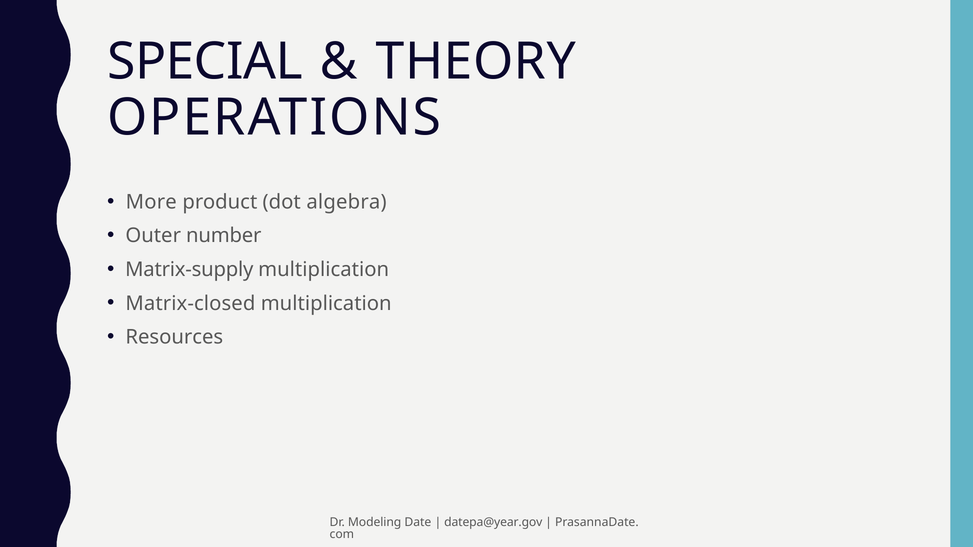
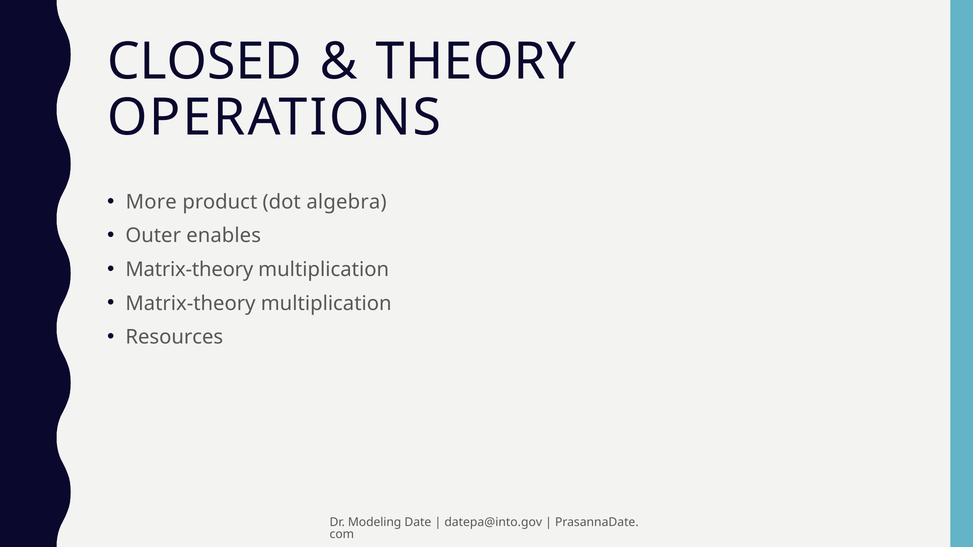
SPECIAL: SPECIAL -> CLOSED
number: number -> enables
Matrix-supply at (189, 270): Matrix-supply -> Matrix-theory
Matrix-closed at (190, 304): Matrix-closed -> Matrix-theory
datepa@year.gov: datepa@year.gov -> datepa@into.gov
